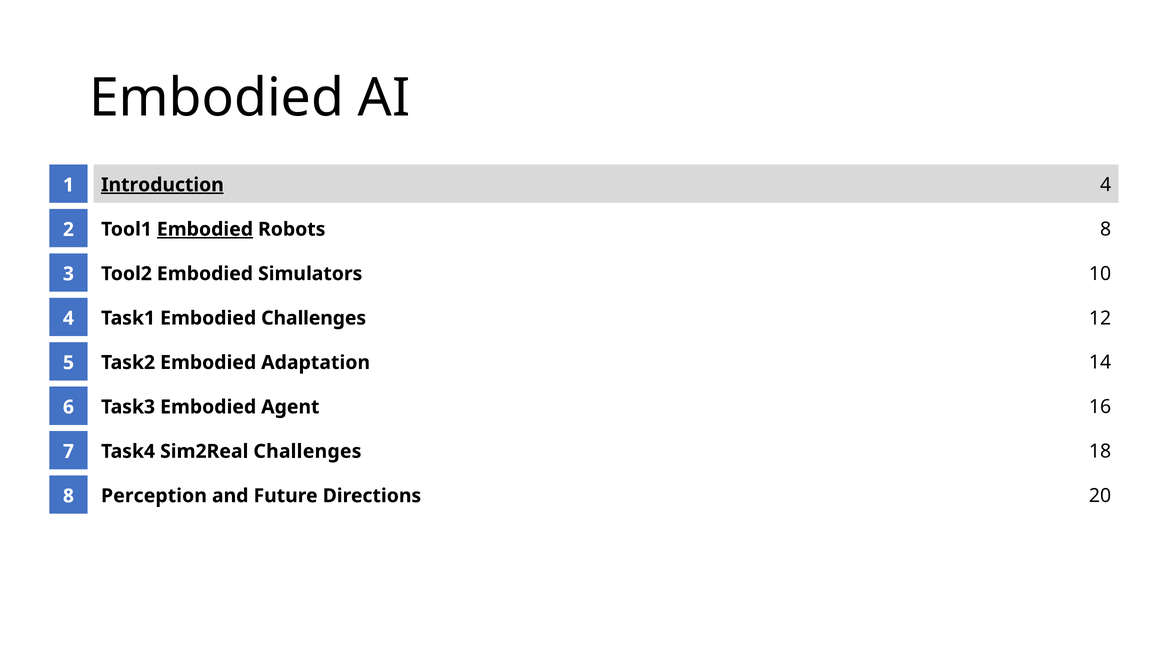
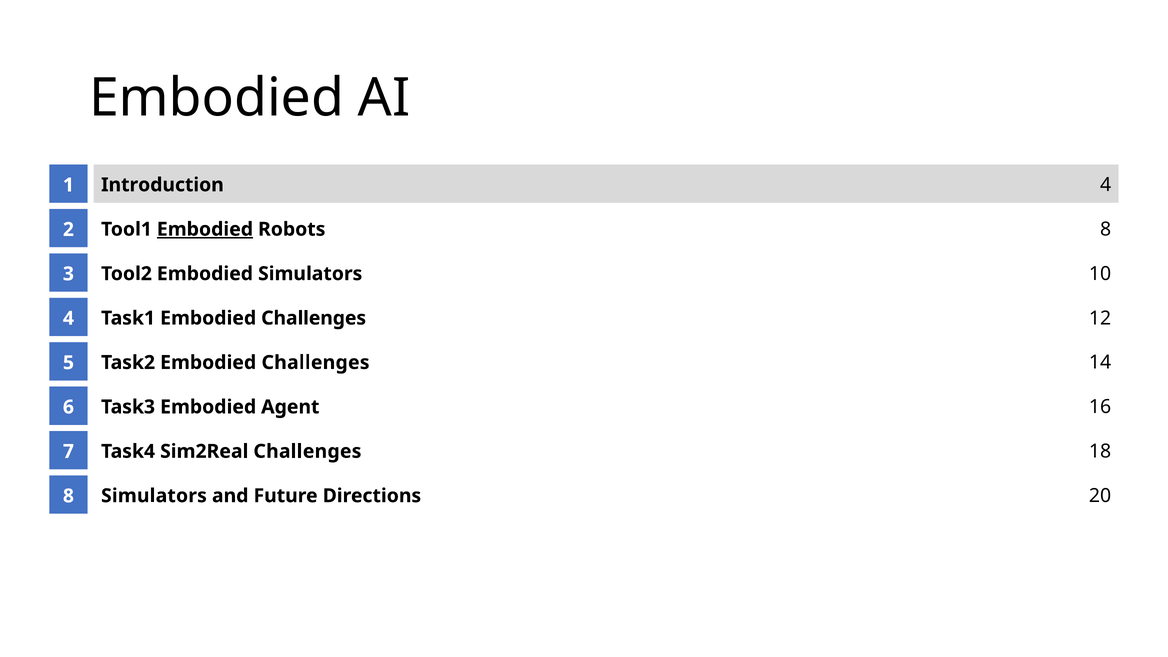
Introduction underline: present -> none
Task2 Embodied Adaptation: Adaptation -> Challenges
Perception at (154, 496): Perception -> Simulators
